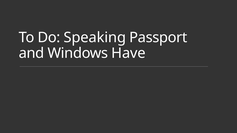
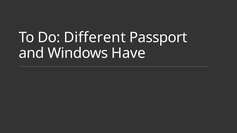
Speaking: Speaking -> Different
